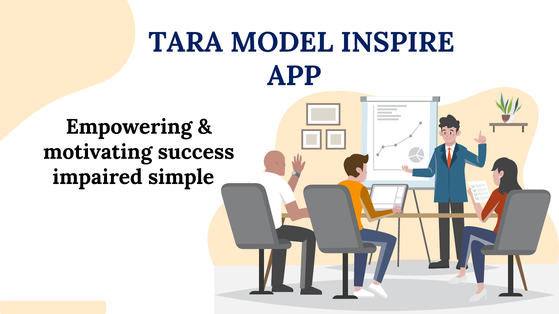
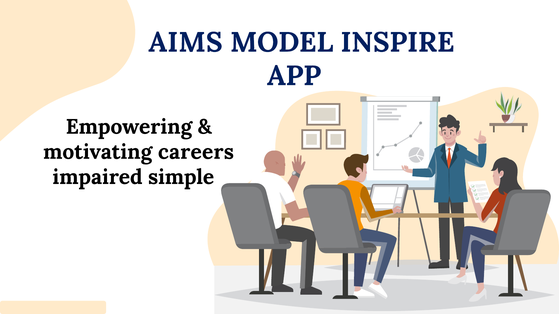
TARA: TARA -> AIMS
success: success -> careers
